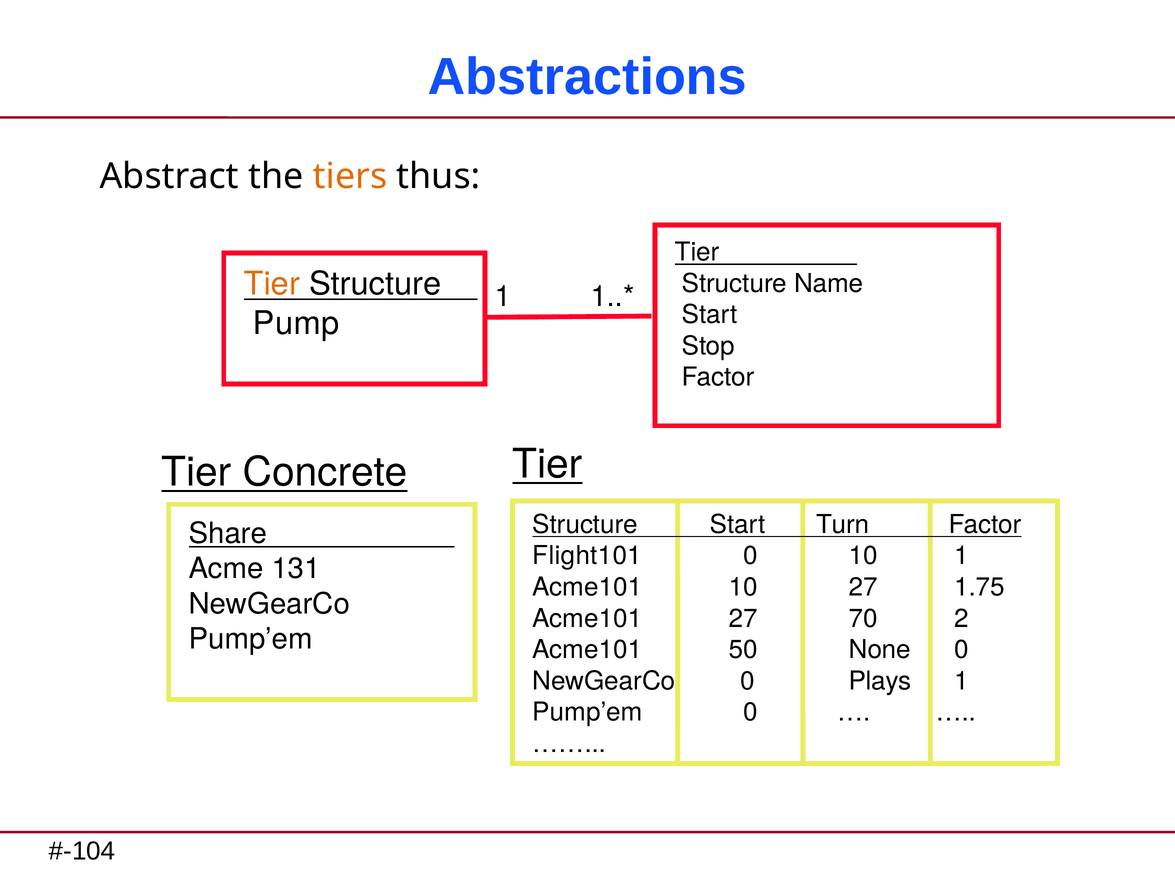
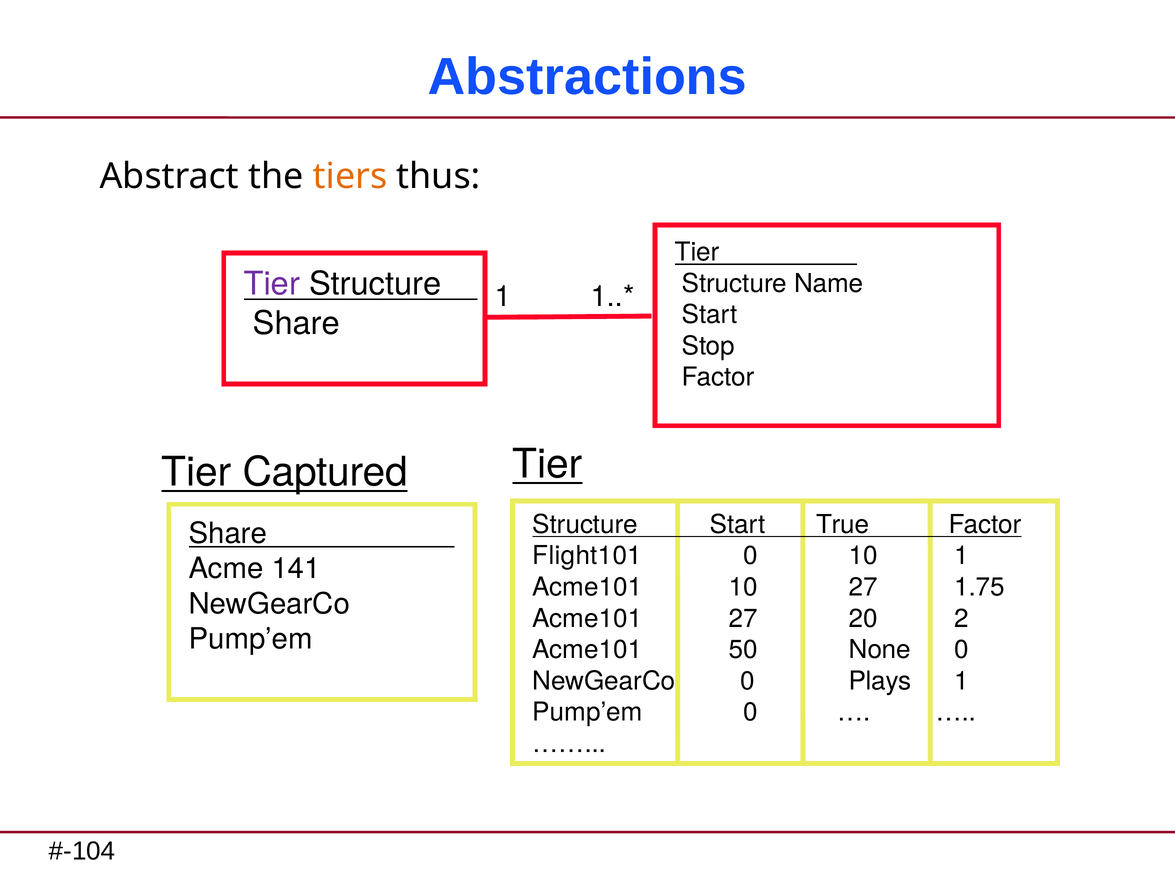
Tier at (272, 284) colour: orange -> purple
Pump at (296, 323): Pump -> Share
Concrete: Concrete -> Captured
Turn: Turn -> True
131: 131 -> 141
70: 70 -> 20
